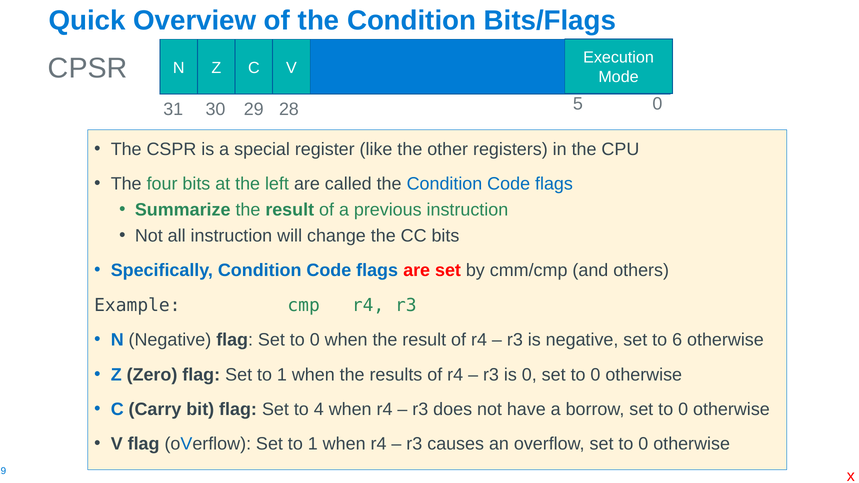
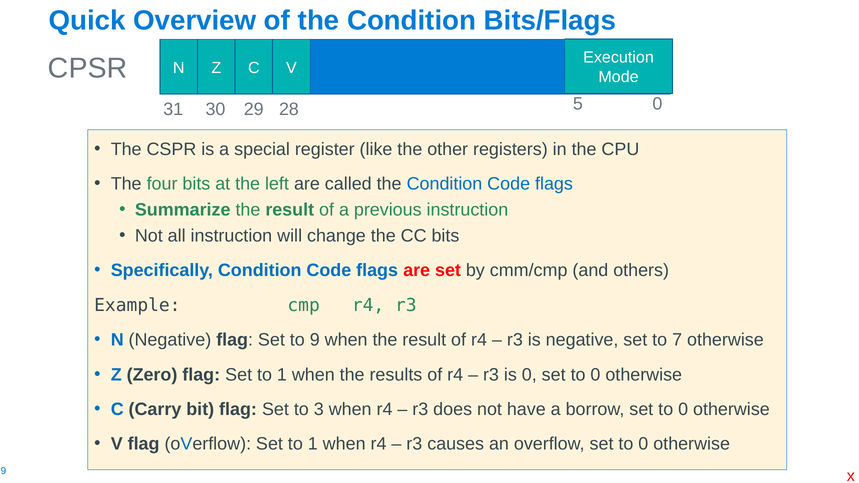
flag Set to 0: 0 -> 9
6: 6 -> 7
4: 4 -> 3
